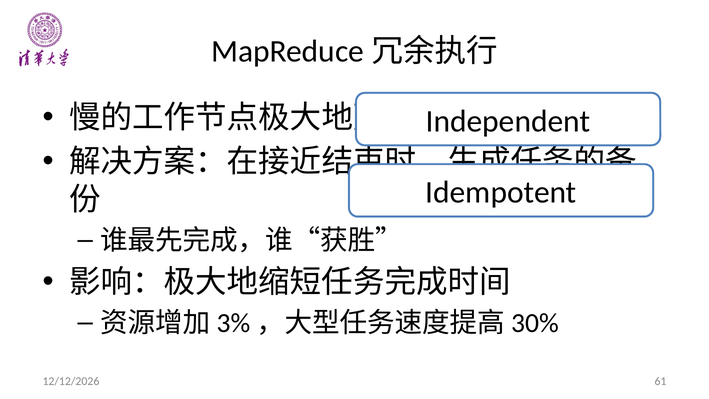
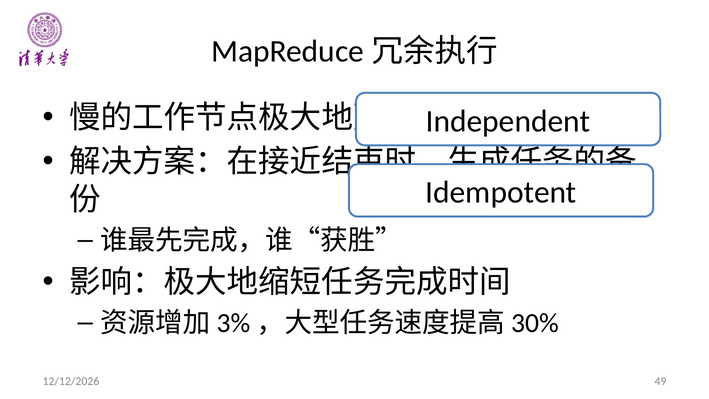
61: 61 -> 49
